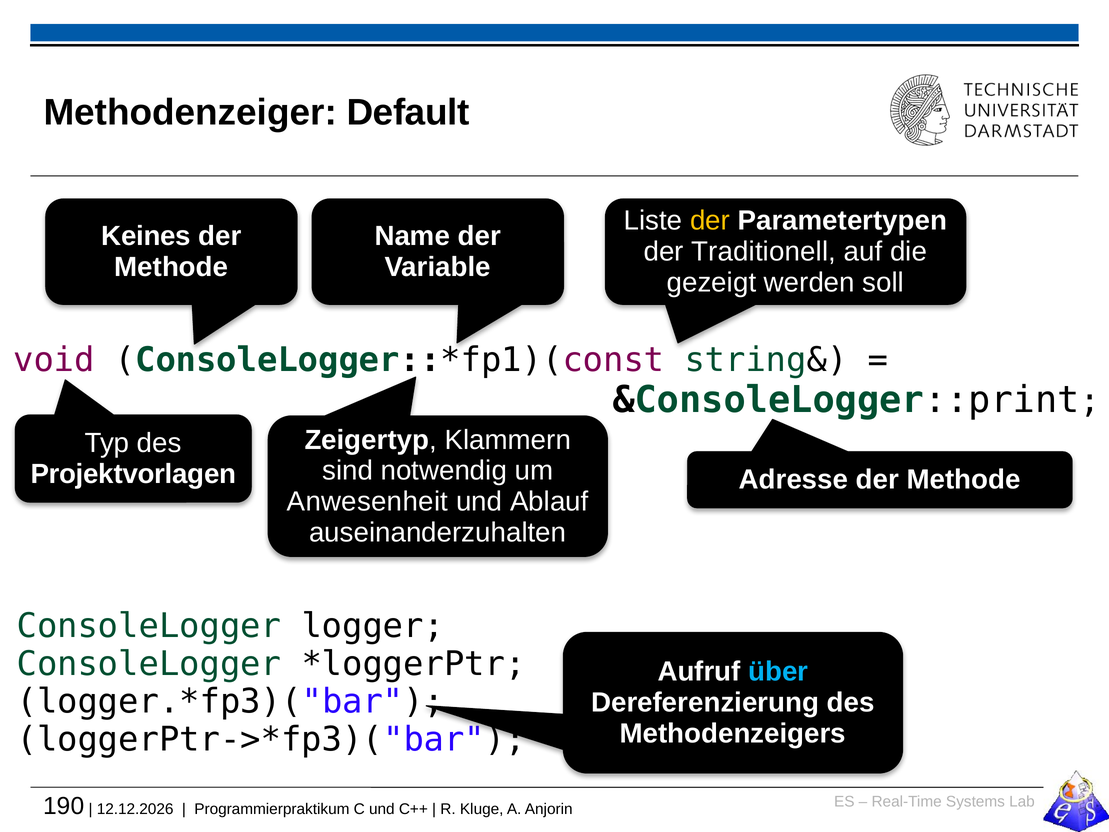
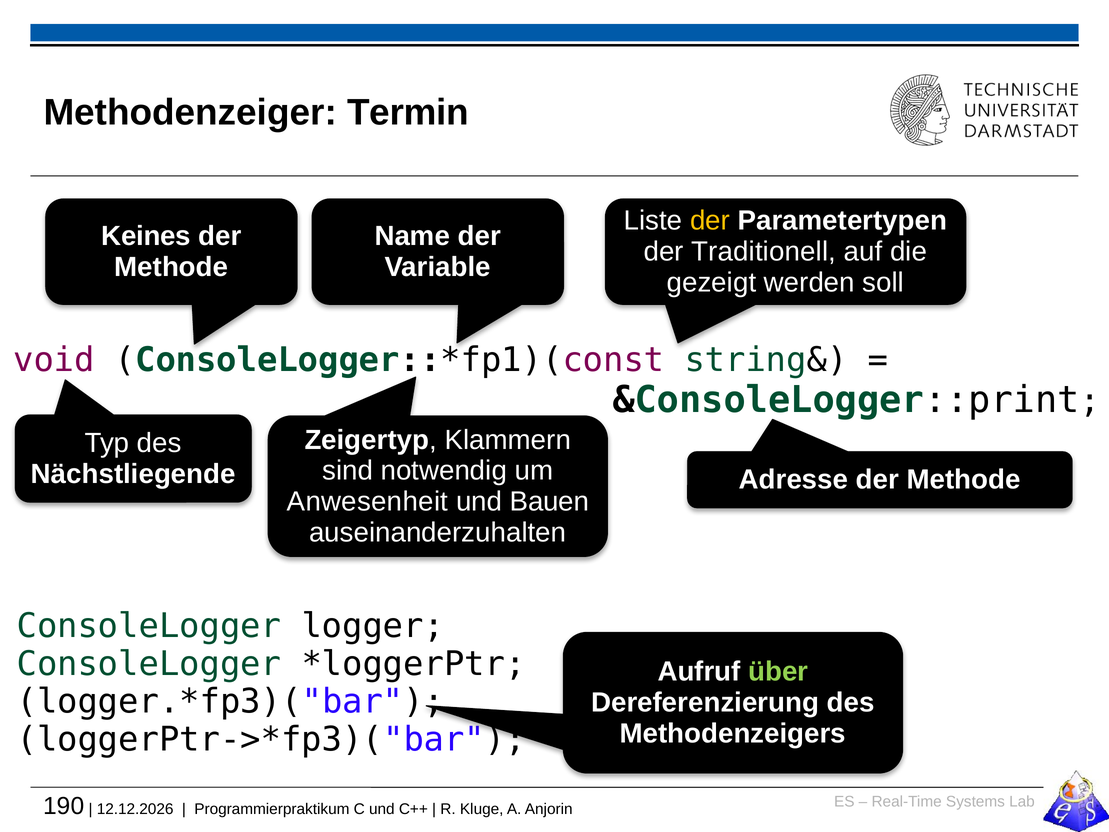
Default: Default -> Termin
Projektvorlagen: Projektvorlagen -> Nächstliegende
Ablauf: Ablauf -> Bauen
über colour: light blue -> light green
